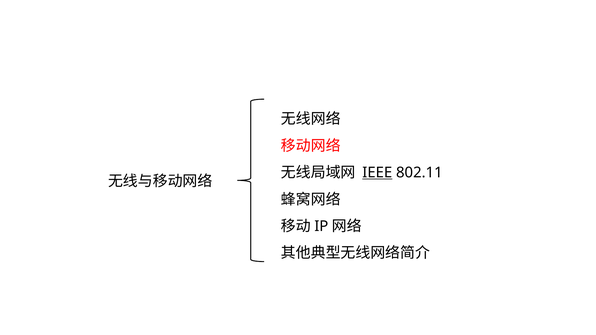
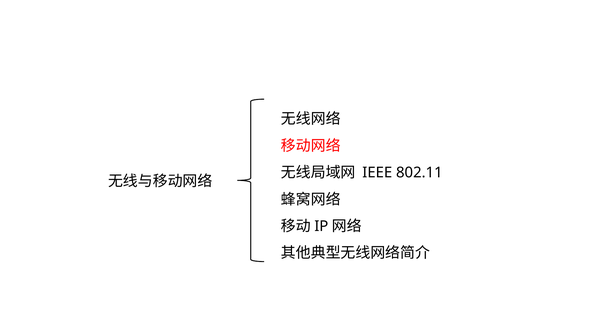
IEEE underline: present -> none
